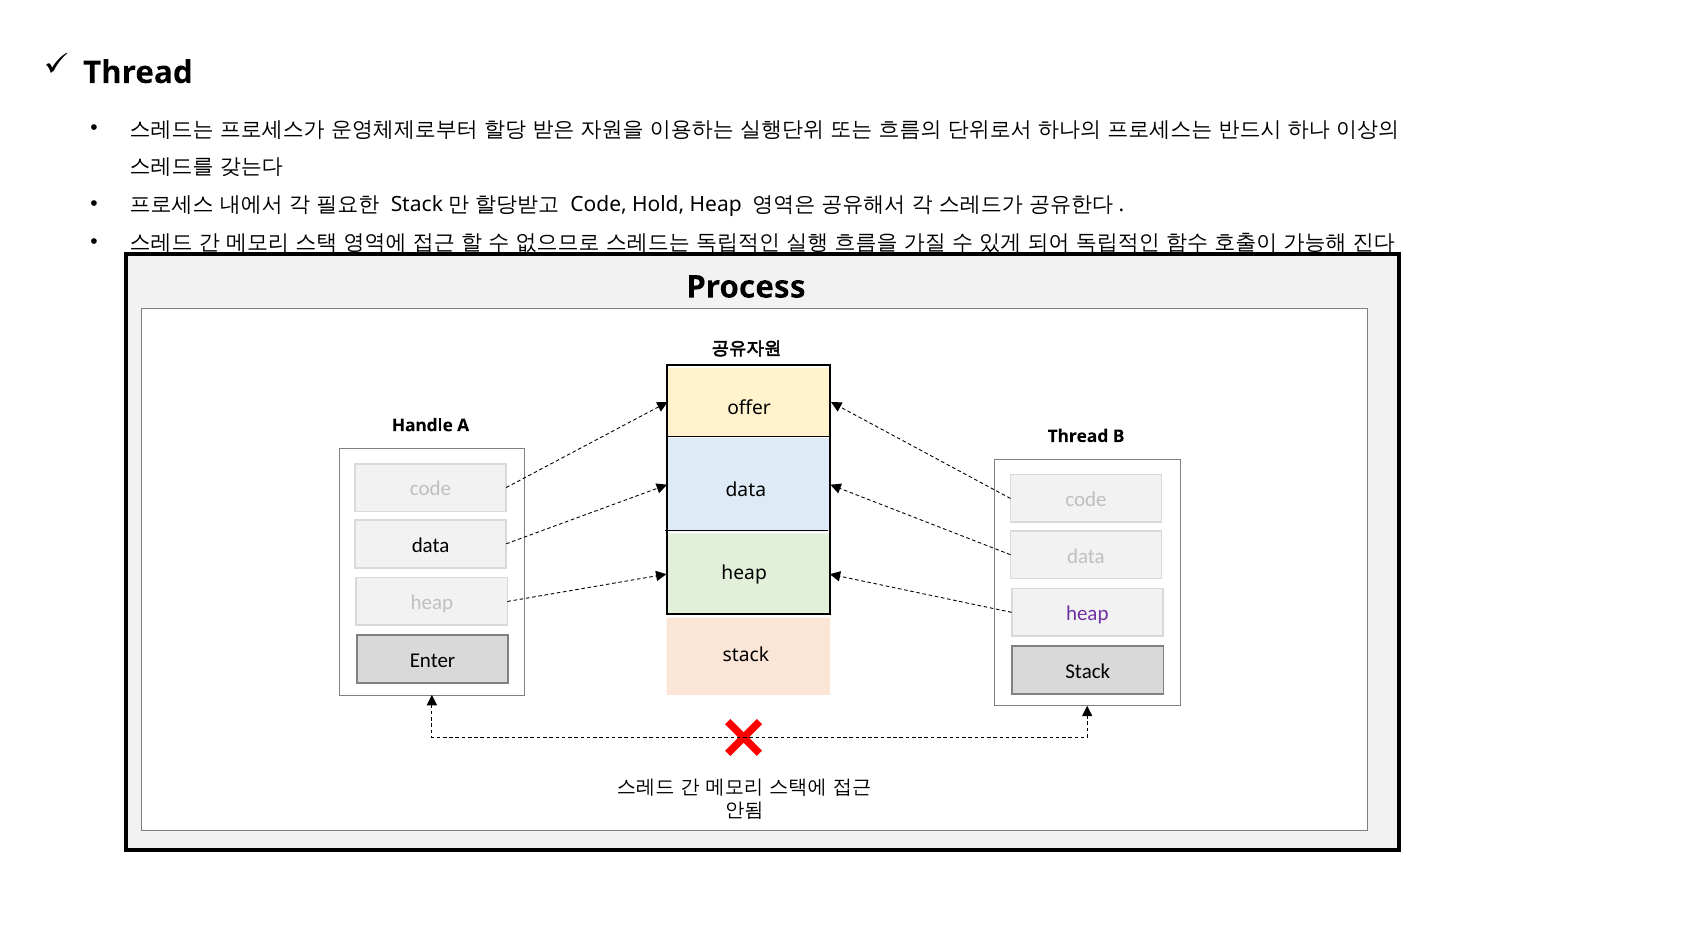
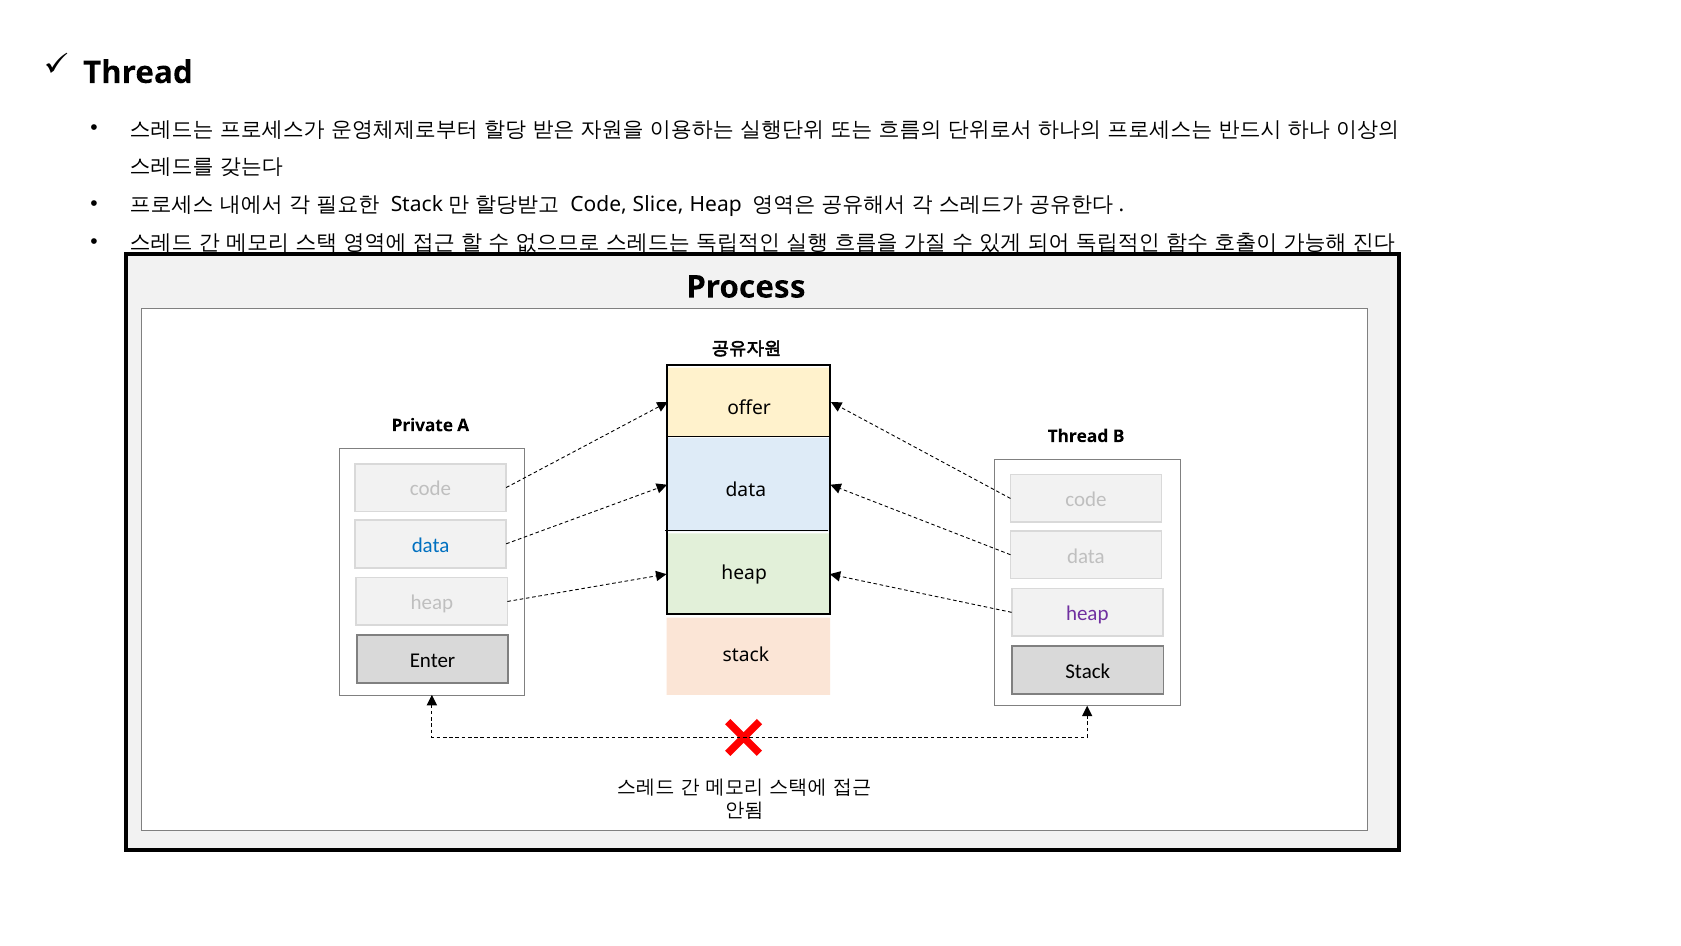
Hold: Hold -> Slice
Handle: Handle -> Private
data at (431, 545) colour: black -> blue
